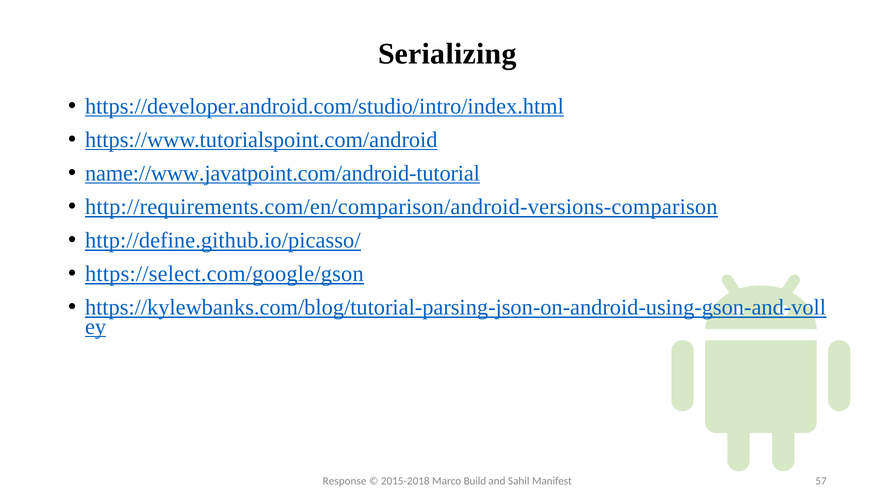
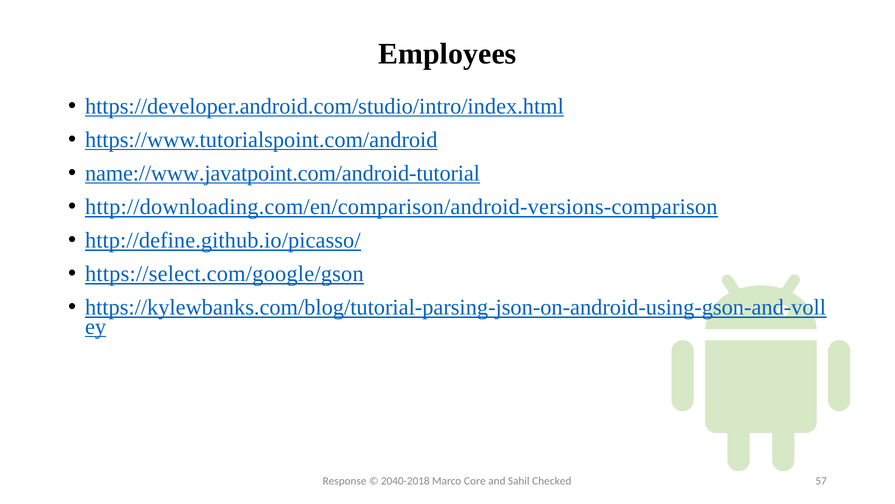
Serializing: Serializing -> Employees
http://requirements.com/en/comparison/android-versions-comparison: http://requirements.com/en/comparison/android-versions-comparison -> http://downloading.com/en/comparison/android-versions-comparison
2015-2018: 2015-2018 -> 2040-2018
Build: Build -> Core
Manifest: Manifest -> Checked
